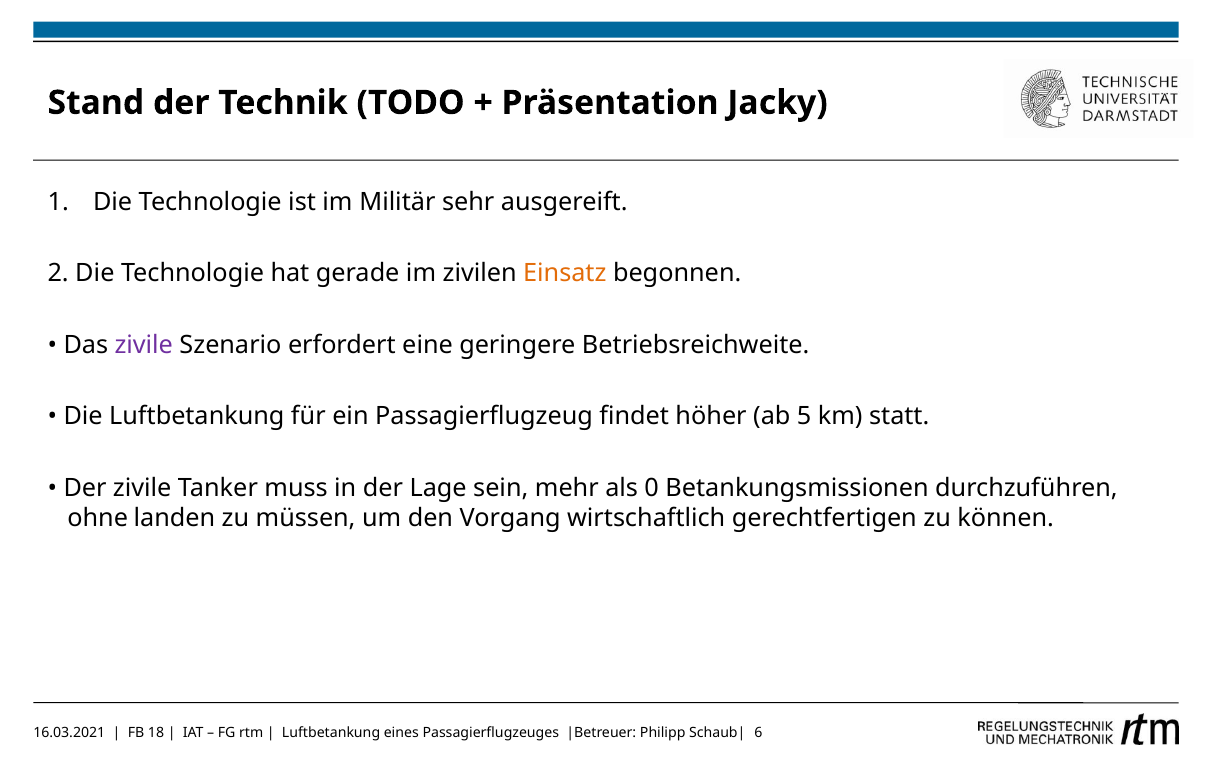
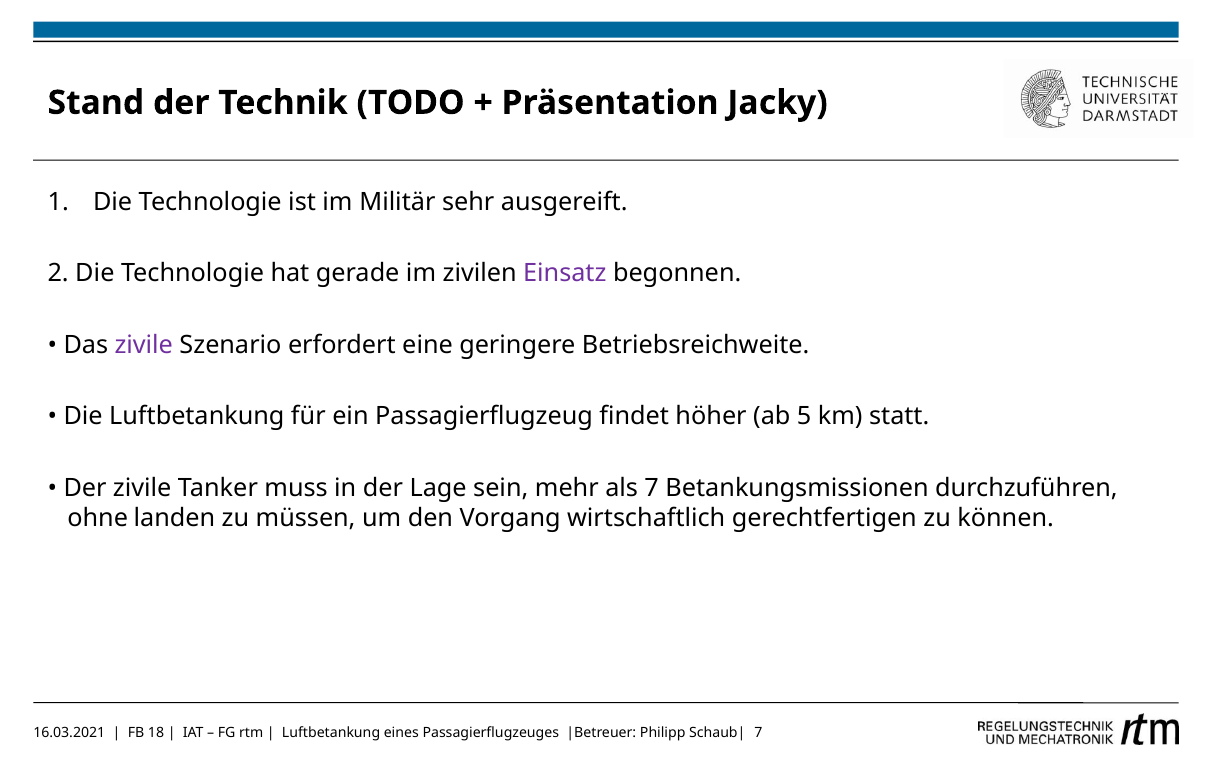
Einsatz colour: orange -> purple
als 0: 0 -> 7
6 at (758, 732): 6 -> 7
